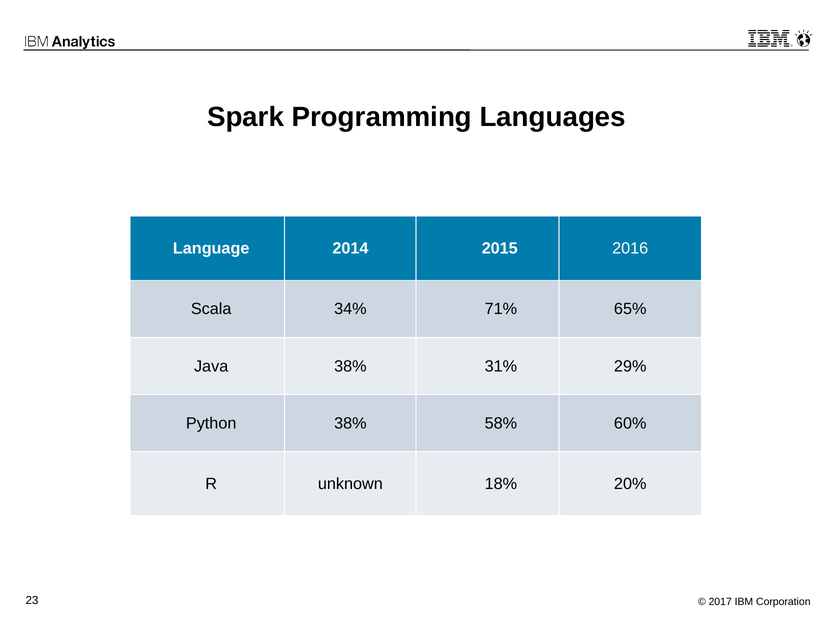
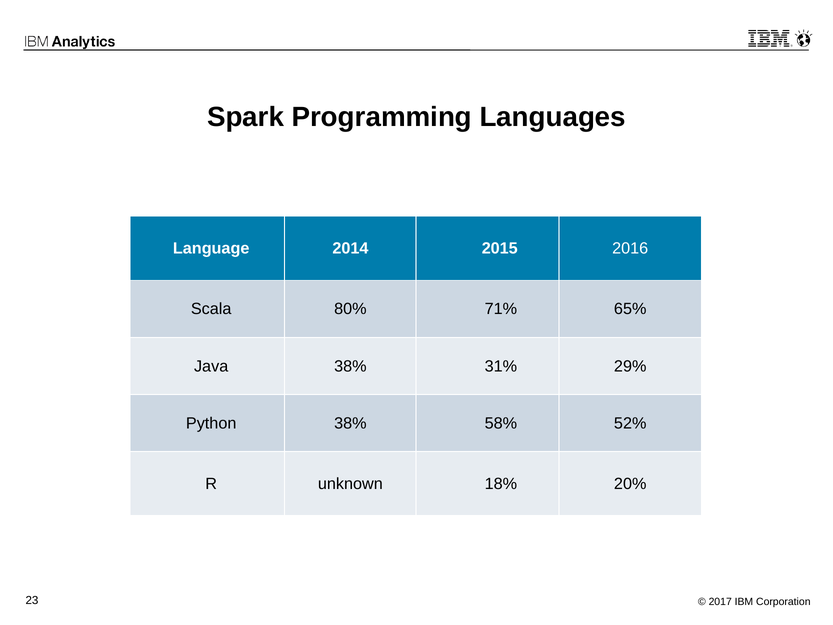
34%: 34% -> 80%
60%: 60% -> 52%
